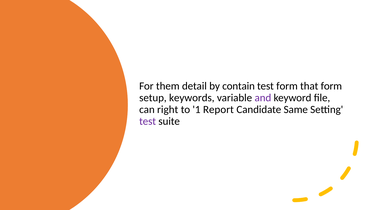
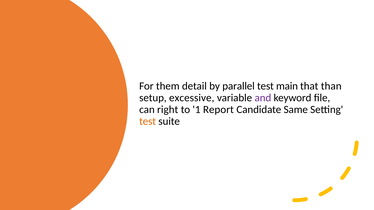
contain: contain -> parallel
test form: form -> main
that form: form -> than
keywords: keywords -> excessive
test at (148, 121) colour: purple -> orange
